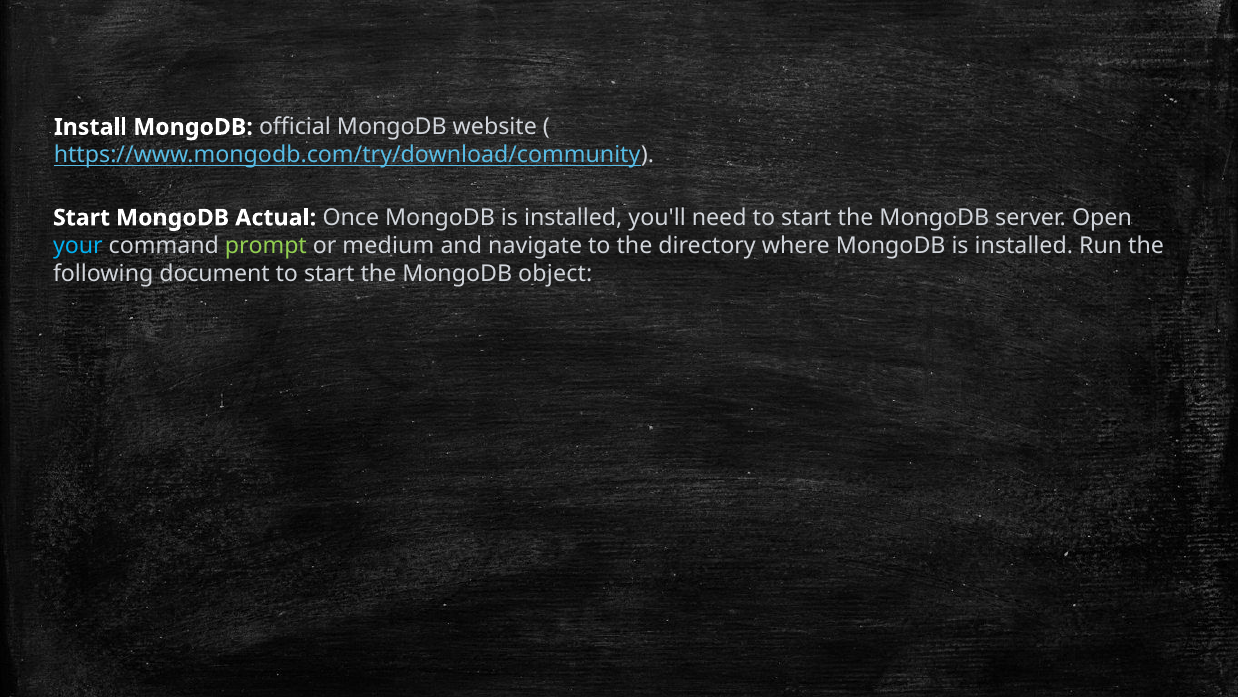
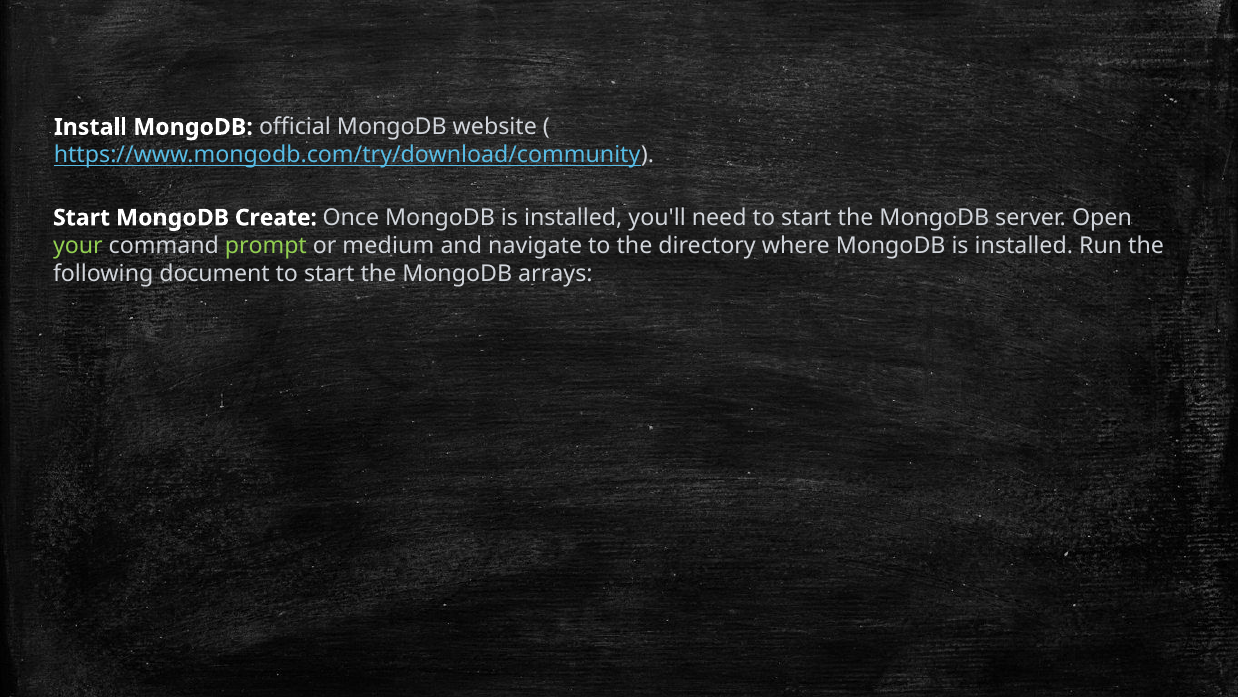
Actual: Actual -> Create
your colour: light blue -> light green
object: object -> arrays
